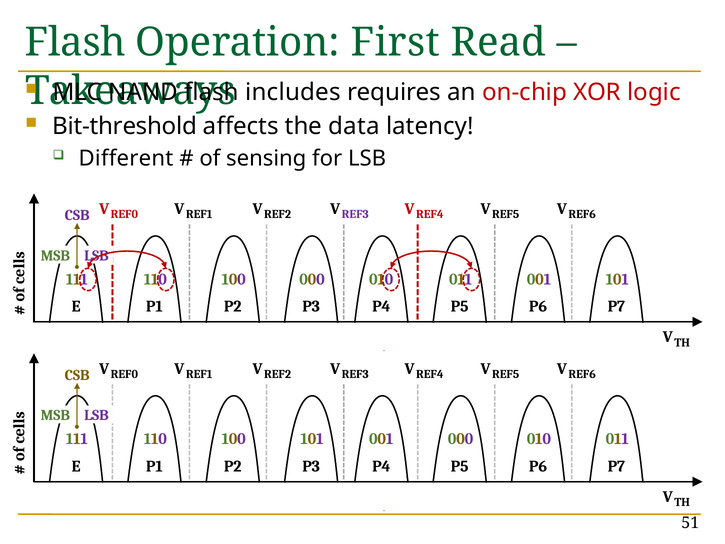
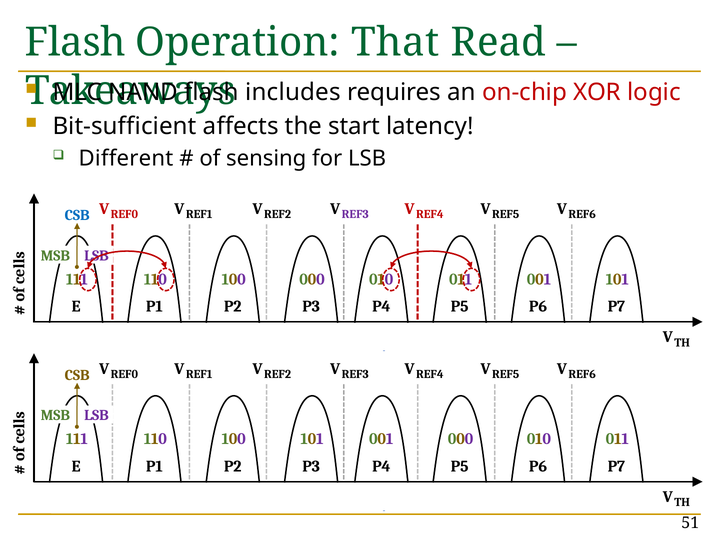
First: First -> That
Bit-threshold: Bit-threshold -> Bit-sufficient
data: data -> start
CSB at (77, 215) colour: purple -> blue
